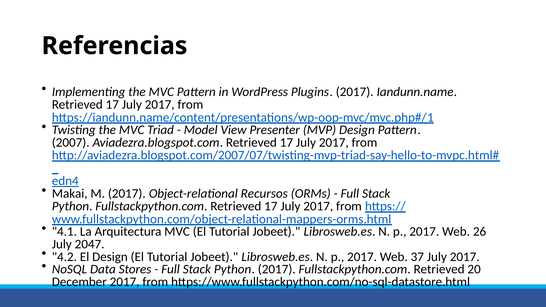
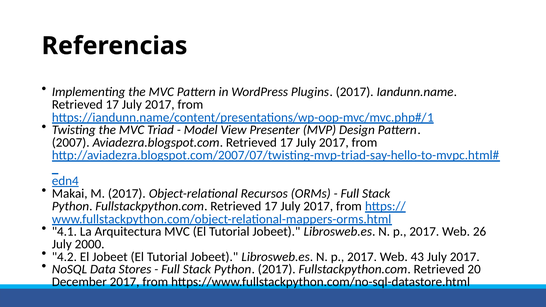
2047: 2047 -> 2000
El Design: Design -> Jobeet
37: 37 -> 43
